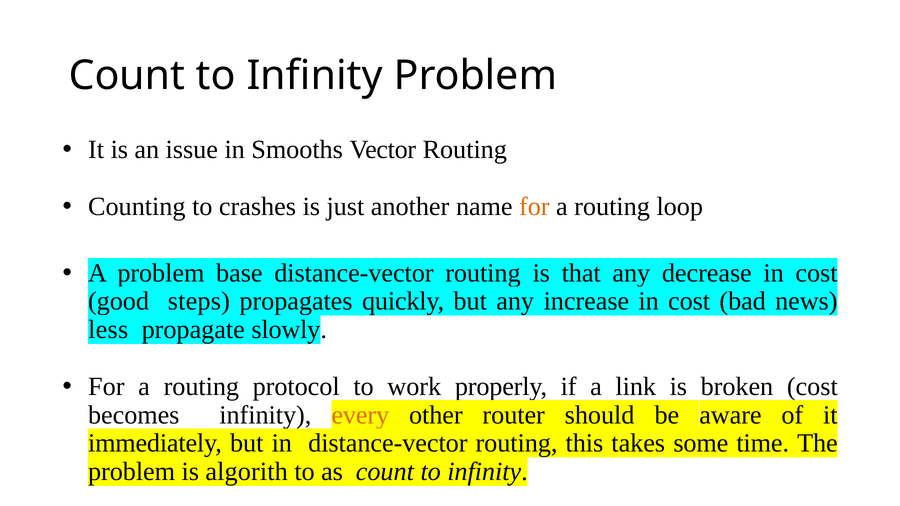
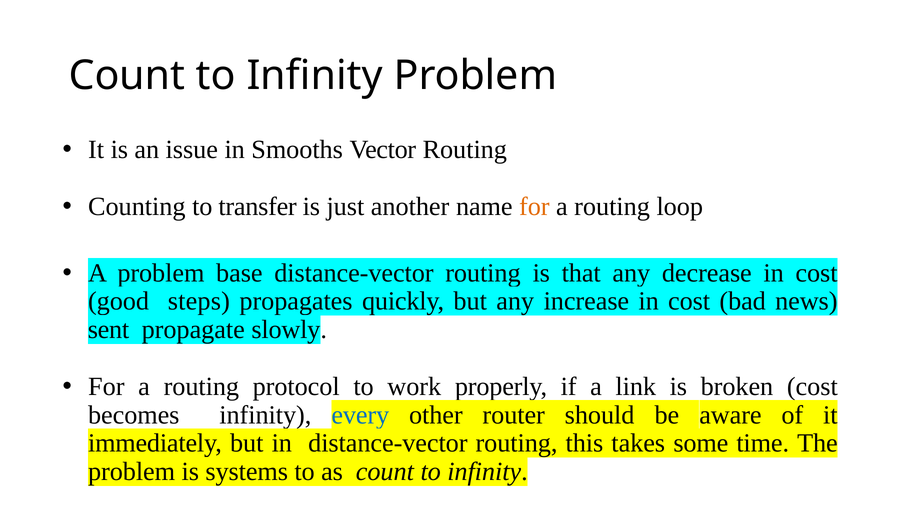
crashes: crashes -> transfer
less: less -> sent
every colour: orange -> blue
algorith: algorith -> systems
